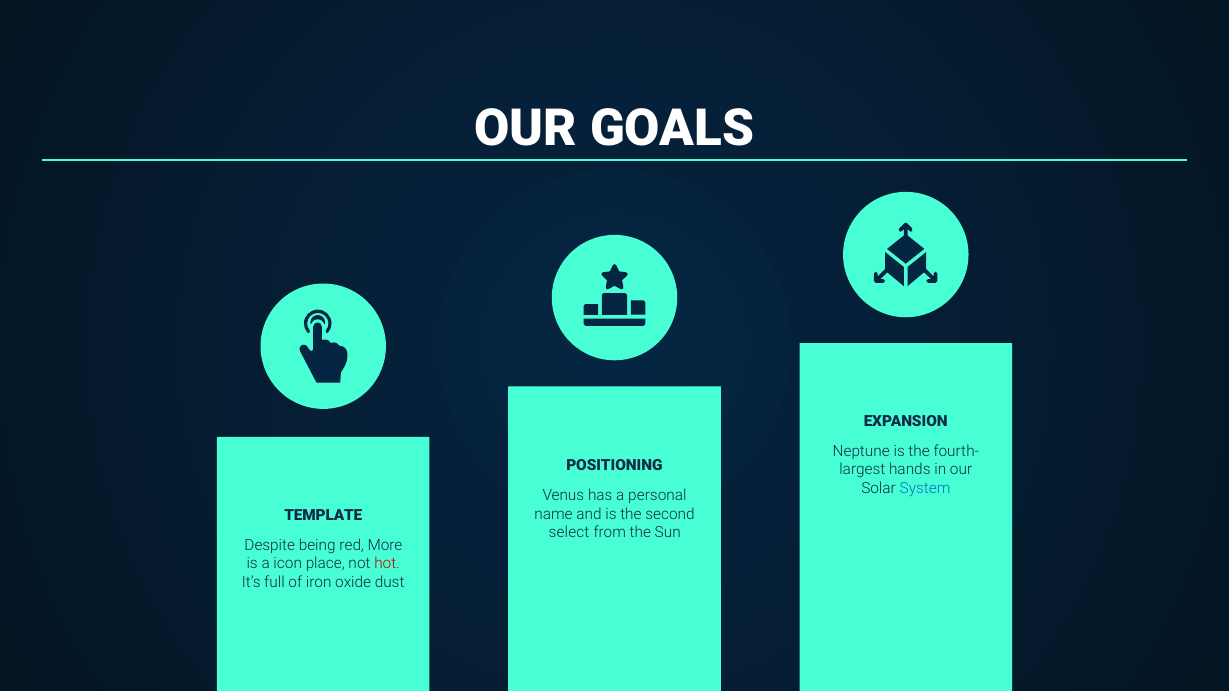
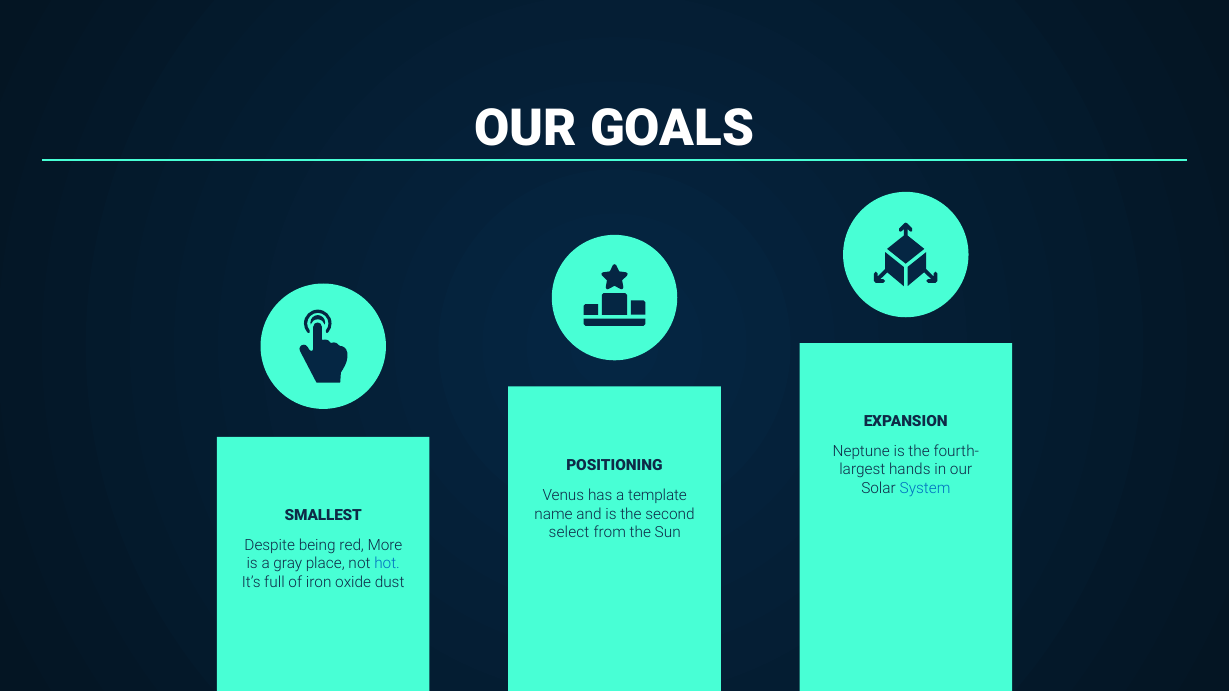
personal: personal -> template
TEMPLATE: TEMPLATE -> SMALLEST
icon: icon -> gray
hot colour: red -> blue
